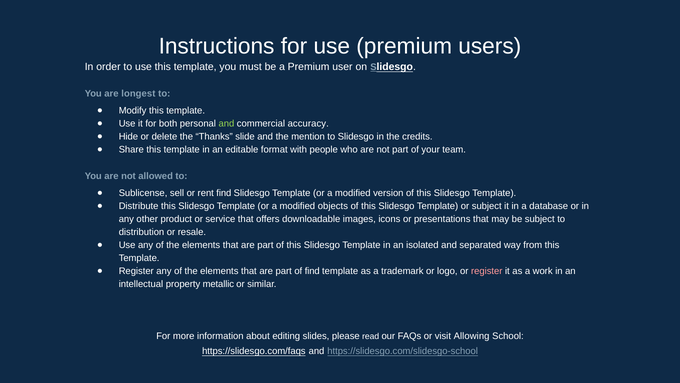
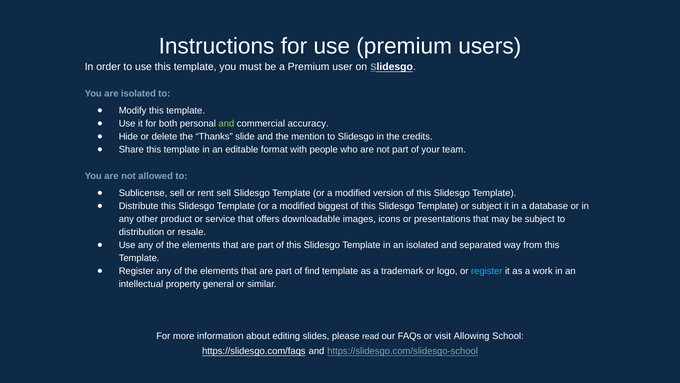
are longest: longest -> isolated
rent find: find -> sell
objects: objects -> biggest
register at (487, 271) colour: pink -> light blue
metallic: metallic -> general
